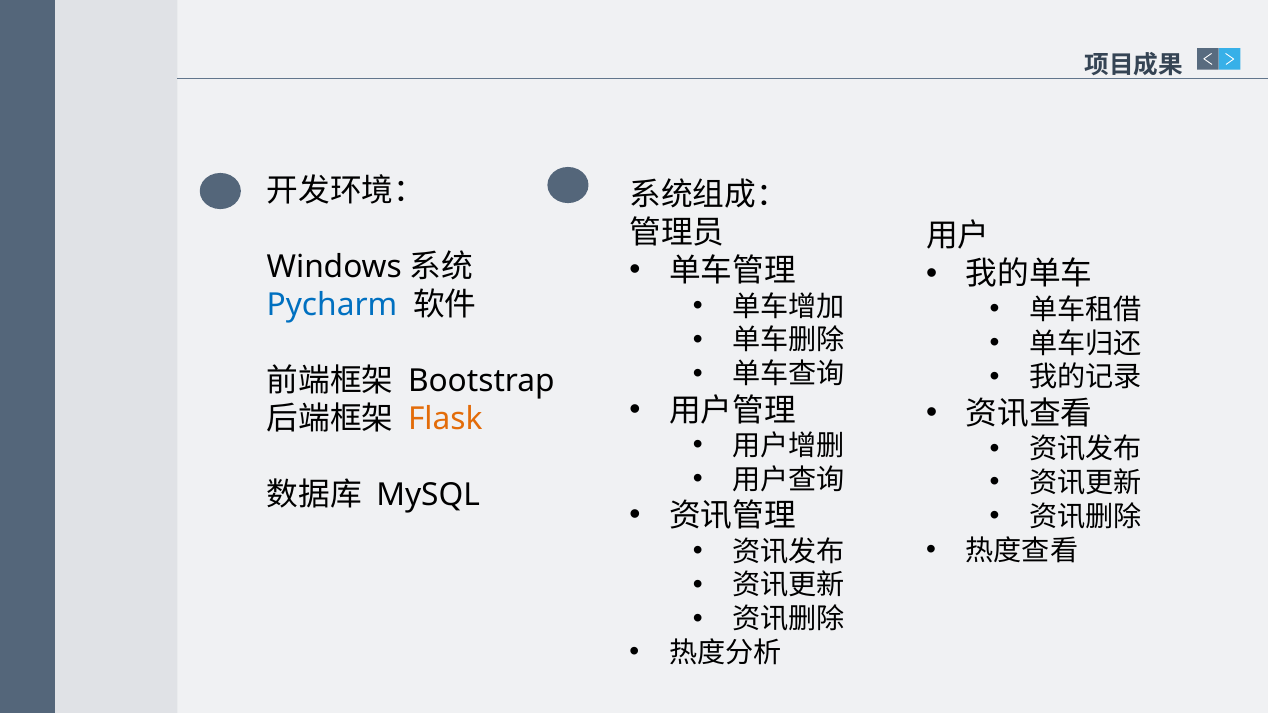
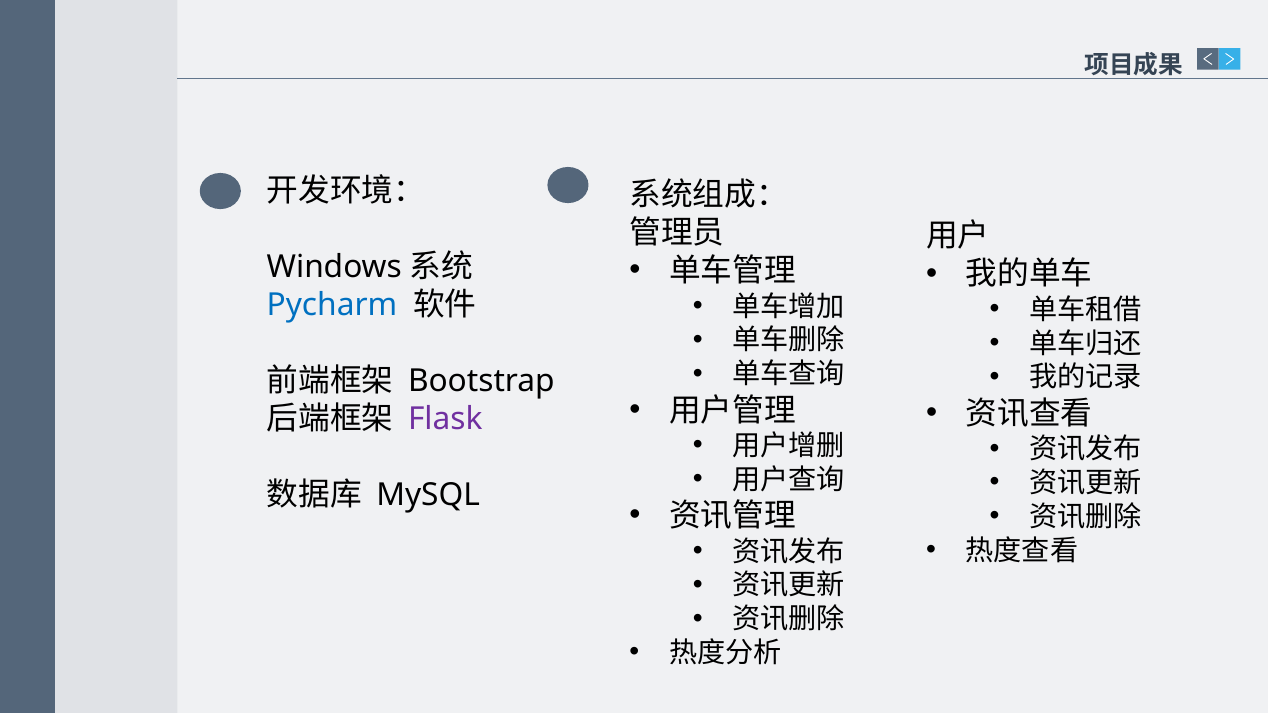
Flask colour: orange -> purple
